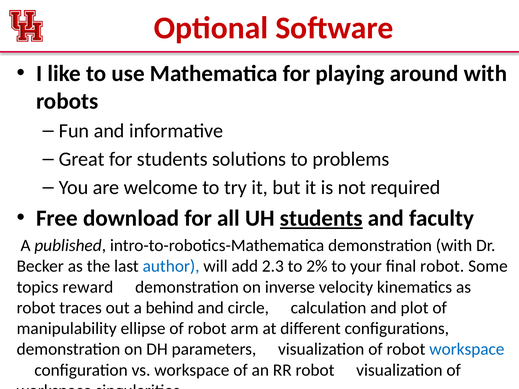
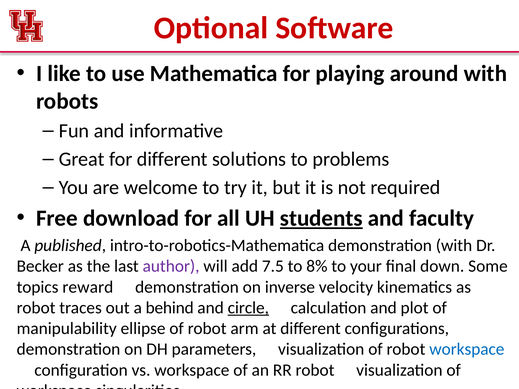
for students: students -> different
author colour: blue -> purple
2.3: 2.3 -> 7.5
2%: 2% -> 8%
final robot: robot -> down
circle underline: none -> present
